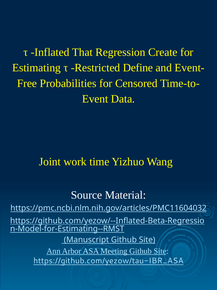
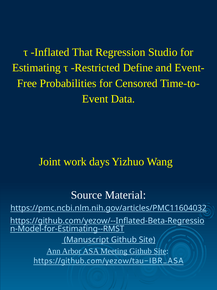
Create: Create -> Studio
time: time -> days
